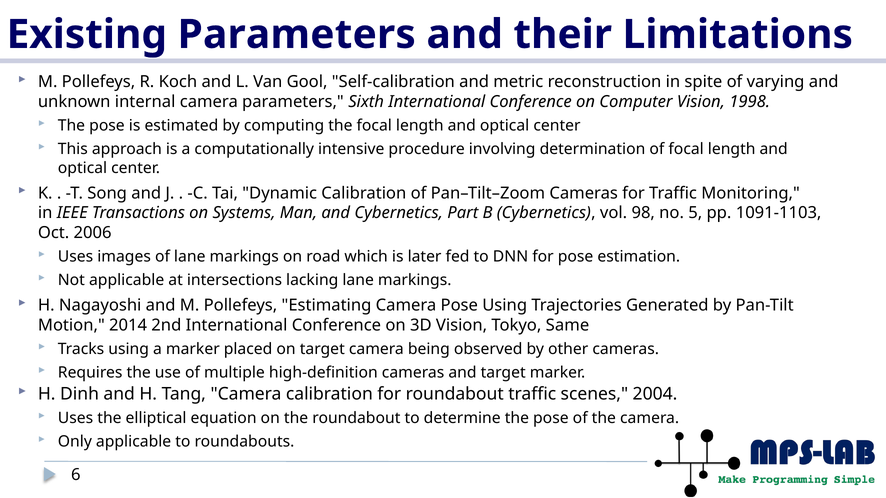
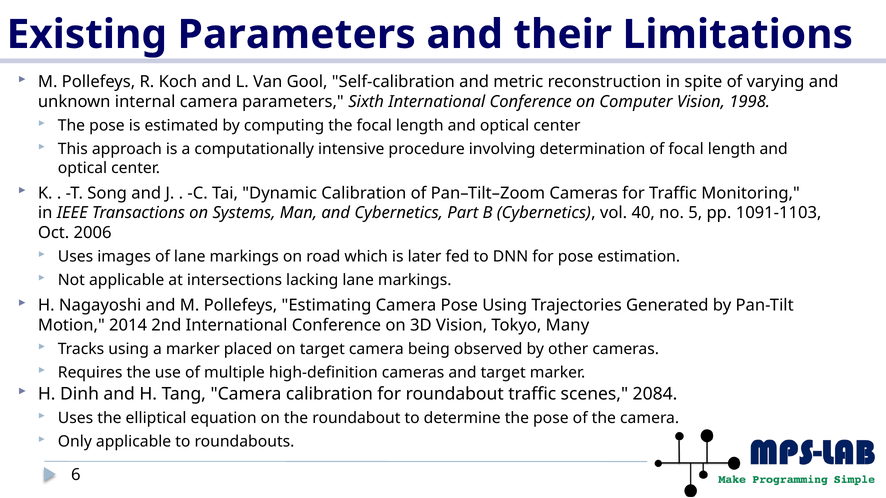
98: 98 -> 40
Same: Same -> Many
2004: 2004 -> 2084
